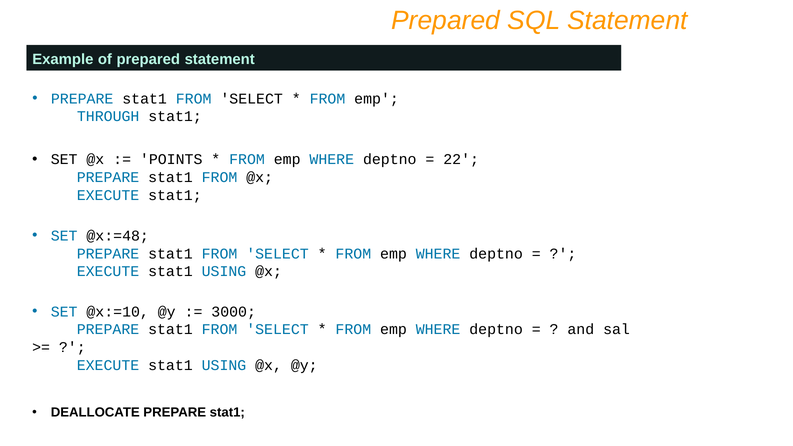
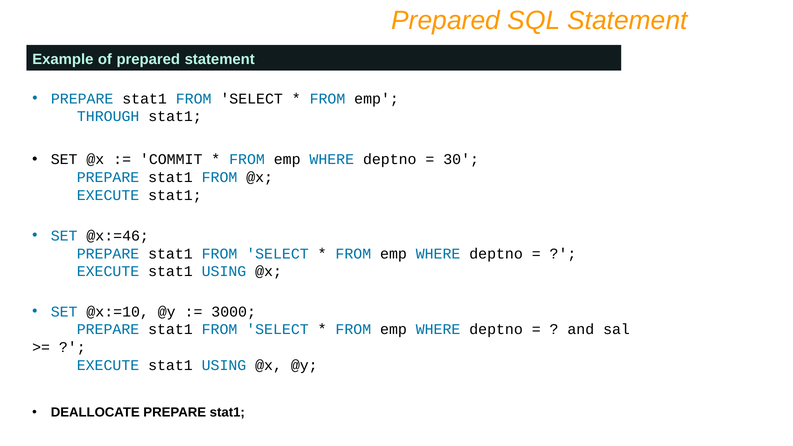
POINTS: POINTS -> COMMIT
22: 22 -> 30
@x:=48: @x:=48 -> @x:=46
